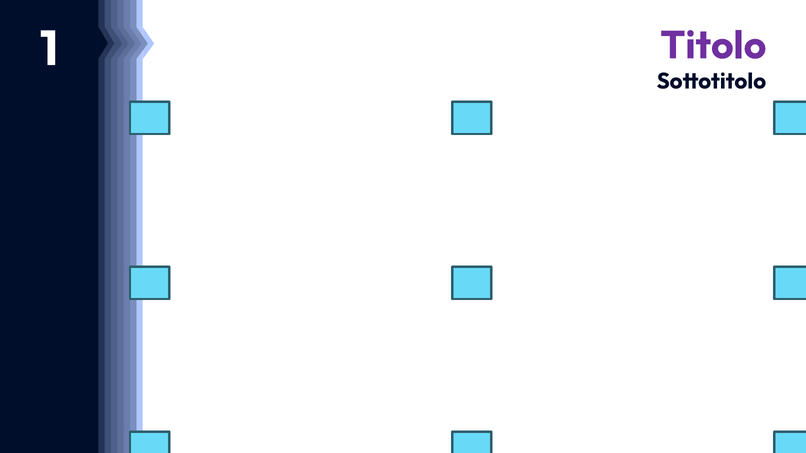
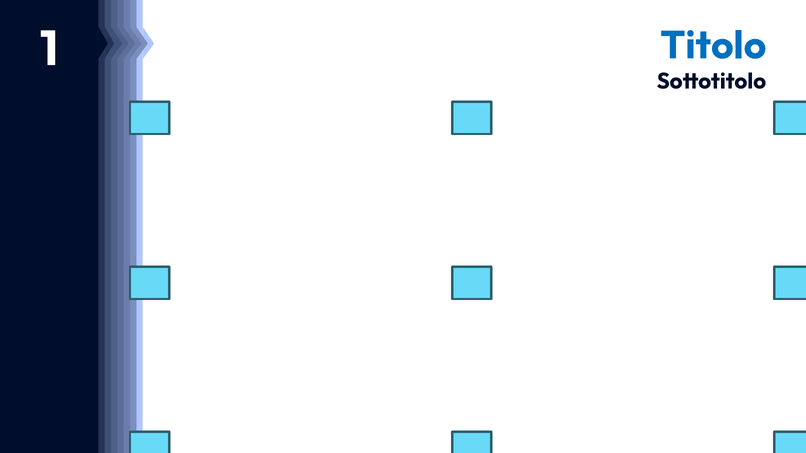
Titolo colour: purple -> blue
